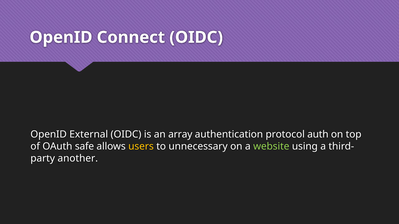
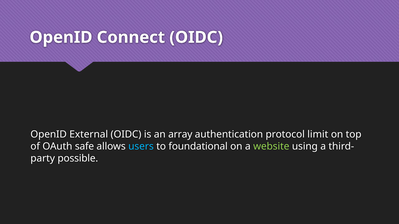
auth: auth -> limit
users colour: yellow -> light blue
unnecessary: unnecessary -> foundational
another: another -> possible
